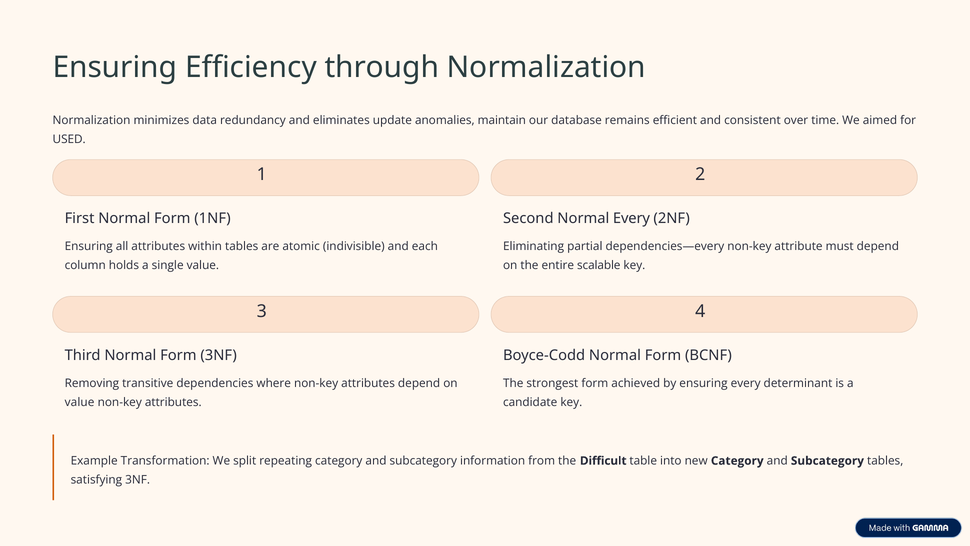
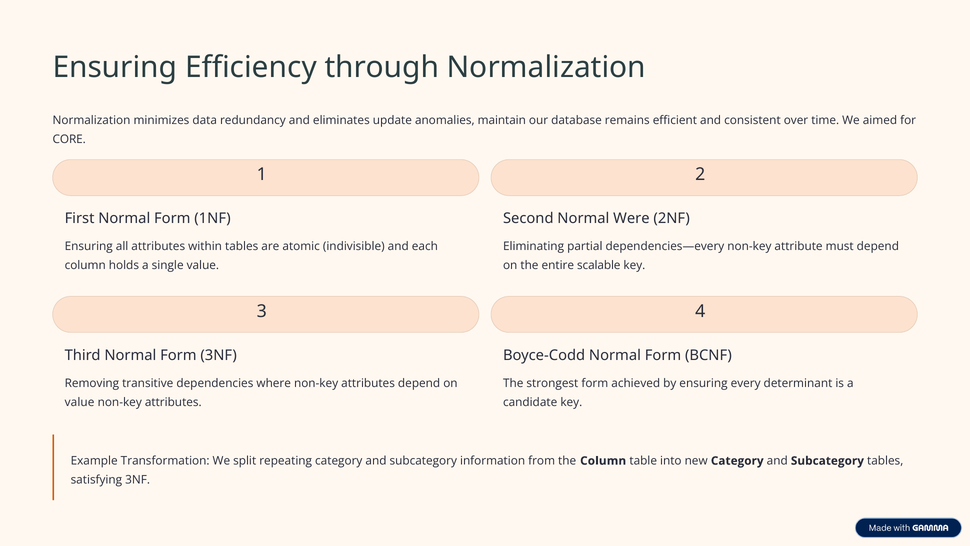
USED: USED -> CORE
Normal Every: Every -> Were
the Difficult: Difficult -> Column
